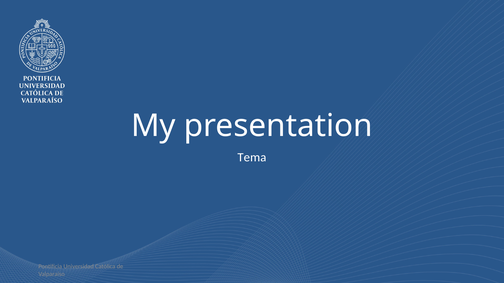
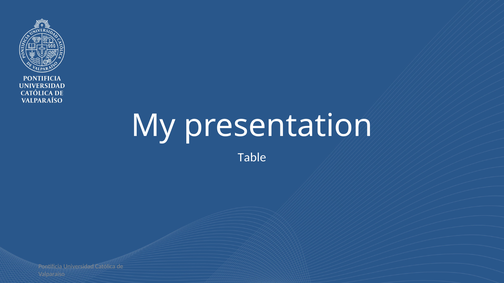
Tema: Tema -> Table
